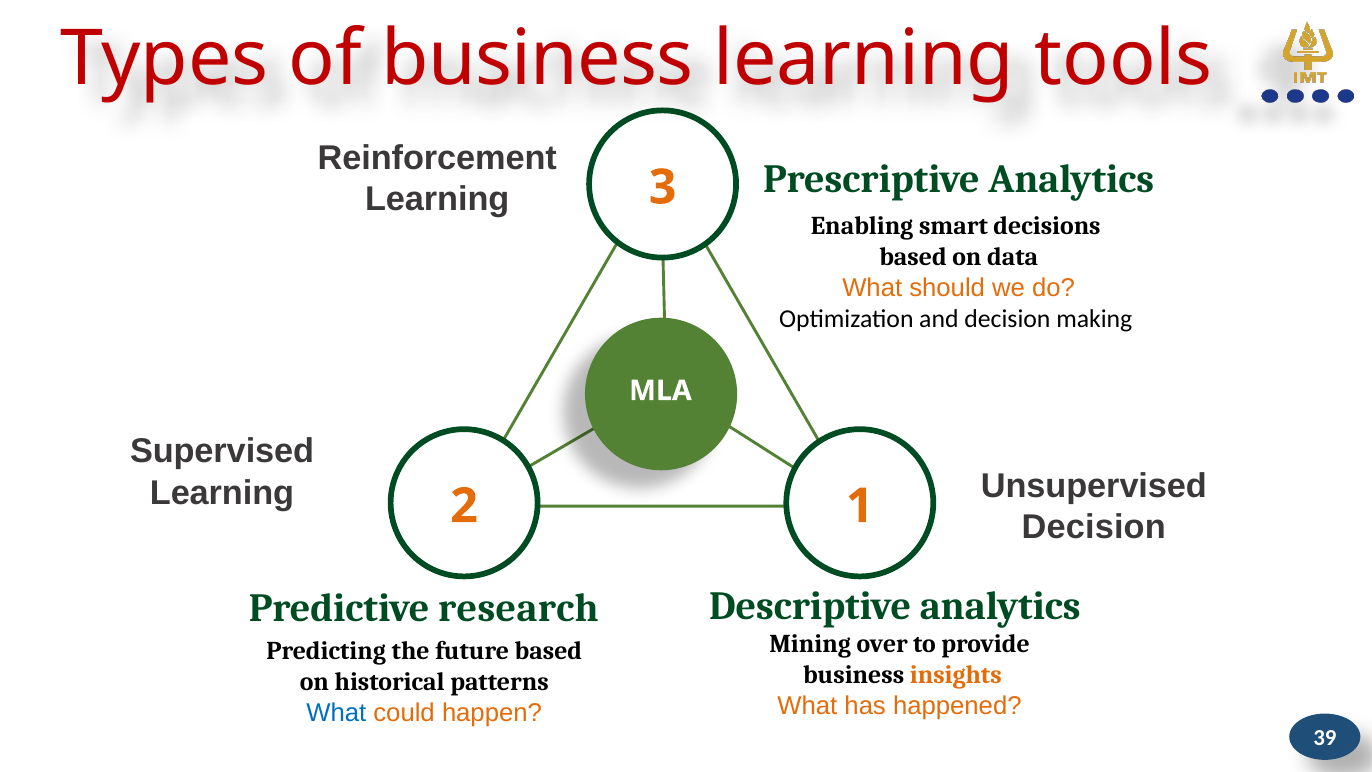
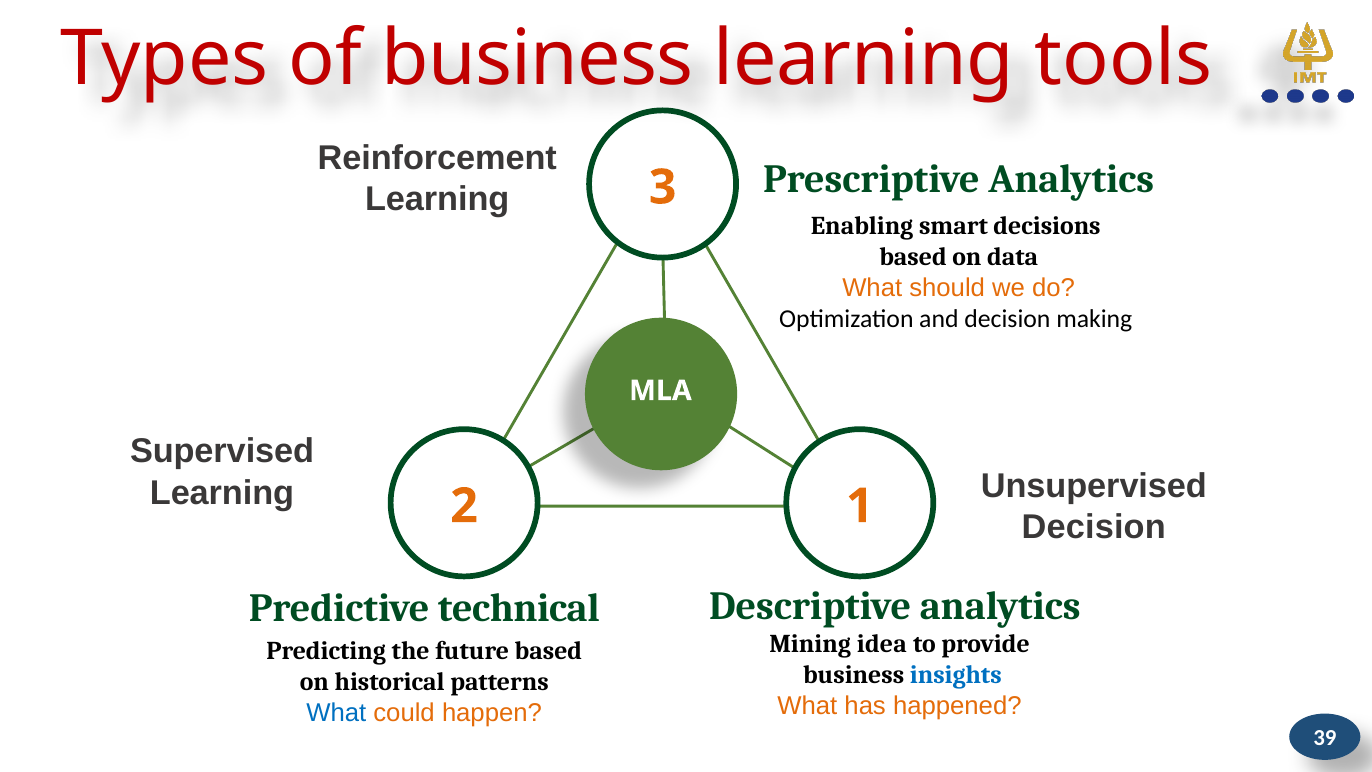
research: research -> technical
over: over -> idea
insights colour: orange -> blue
